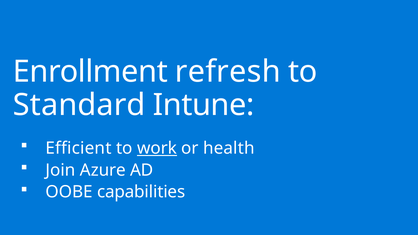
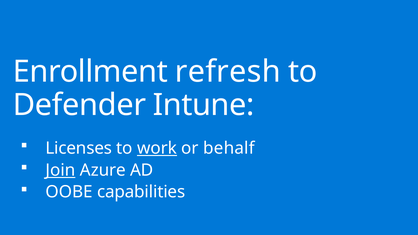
Standard: Standard -> Defender
Efficient: Efficient -> Licenses
health: health -> behalf
Join underline: none -> present
